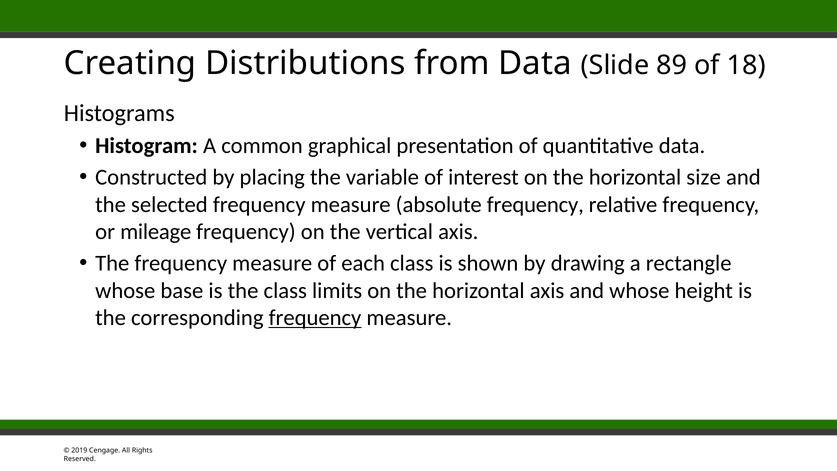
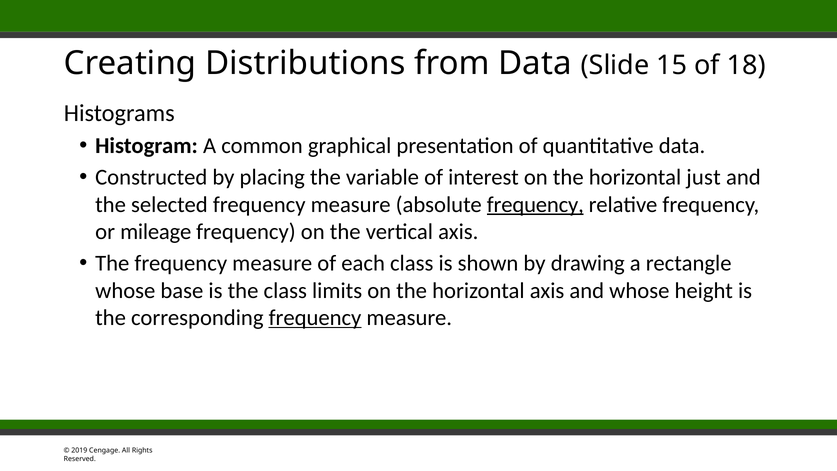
89: 89 -> 15
size: size -> just
frequency at (535, 205) underline: none -> present
